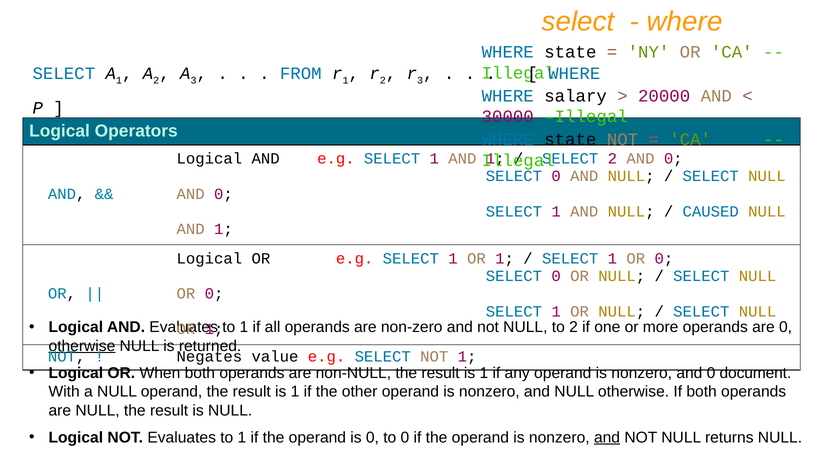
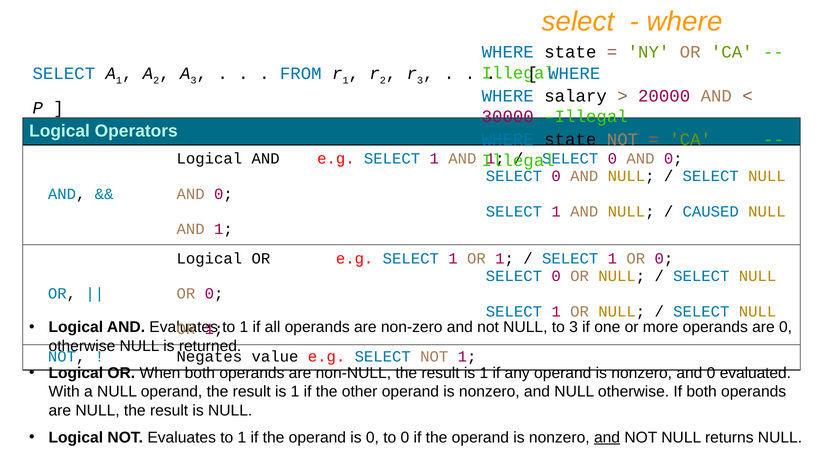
2 at (612, 159): 2 -> 0
to 2: 2 -> 3
otherwise at (82, 346) underline: present -> none
document: document -> evaluated
